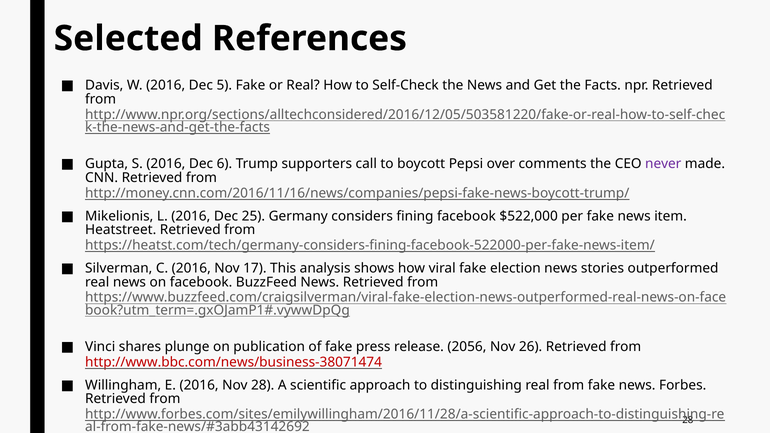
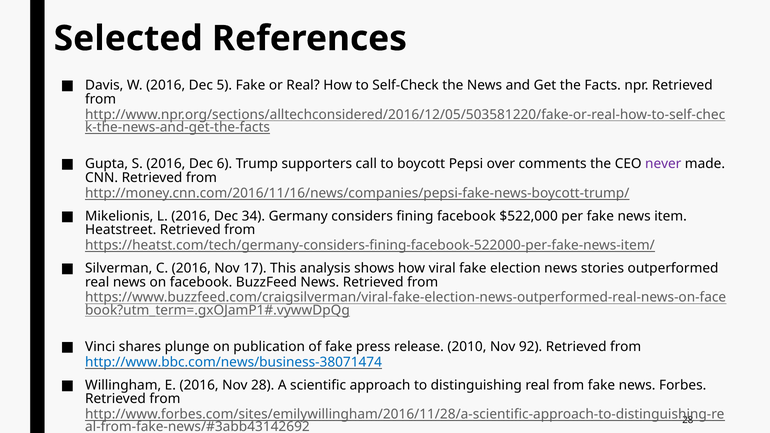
25: 25 -> 34
2056: 2056 -> 2010
26: 26 -> 92
http://www.bbc.com/news/business-38071474 colour: red -> blue
